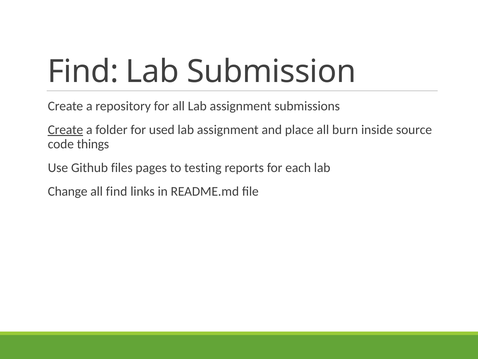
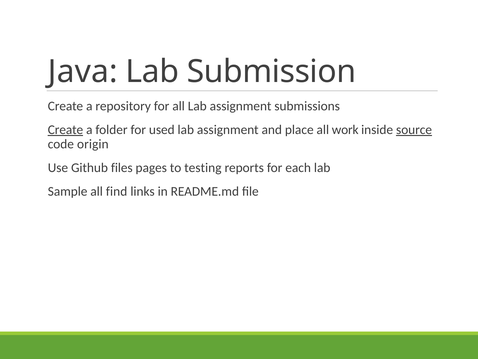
Find at (83, 71): Find -> Java
burn: burn -> work
source underline: none -> present
things: things -> origin
Change: Change -> Sample
